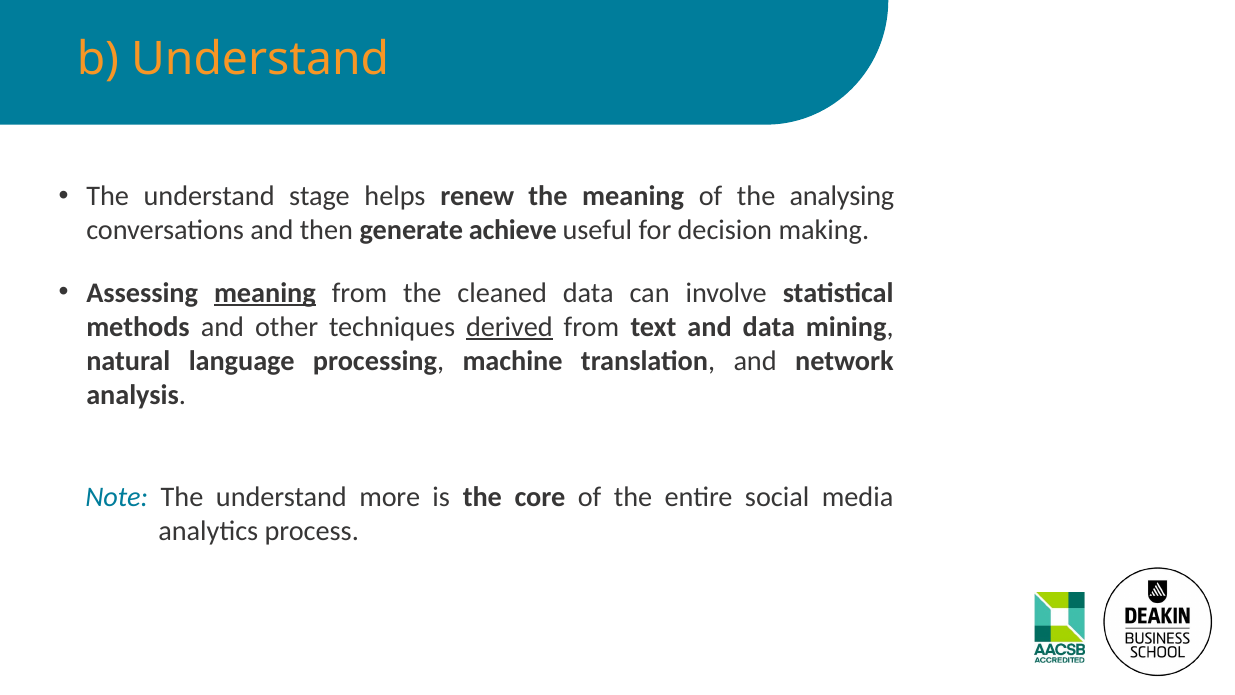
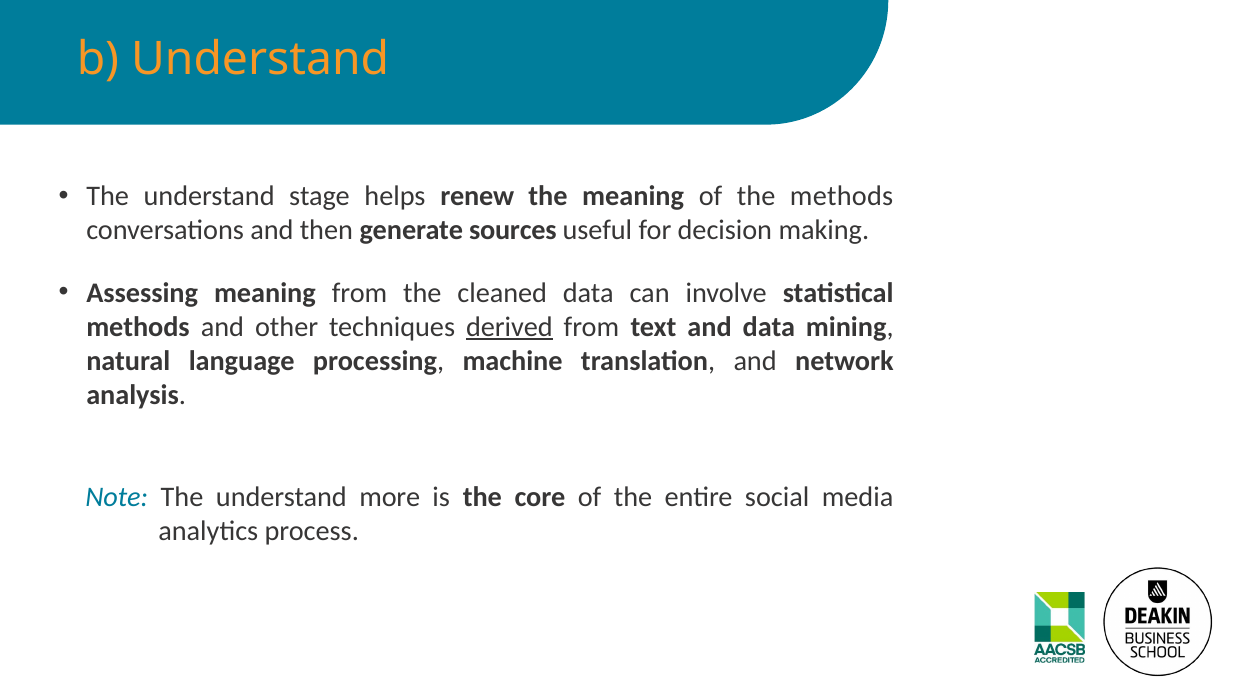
the analysing: analysing -> methods
achieve: achieve -> sources
meaning at (265, 293) underline: present -> none
